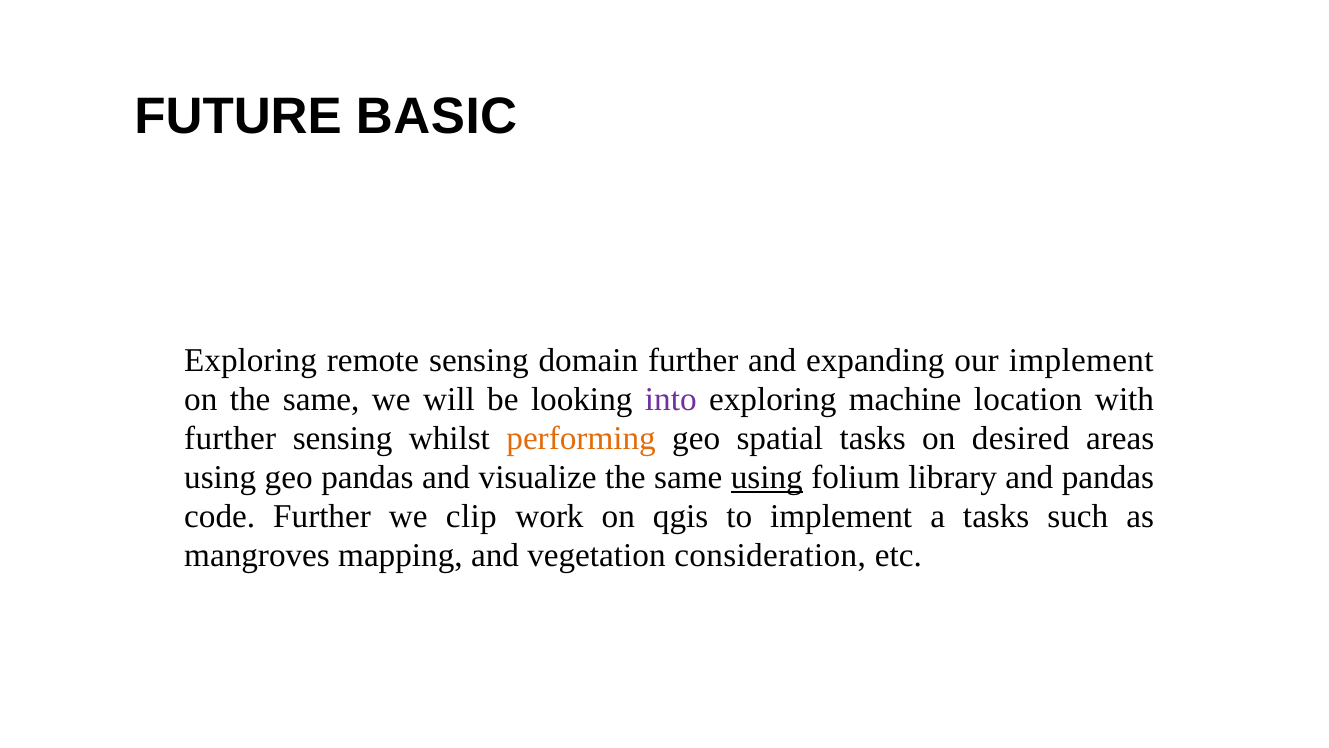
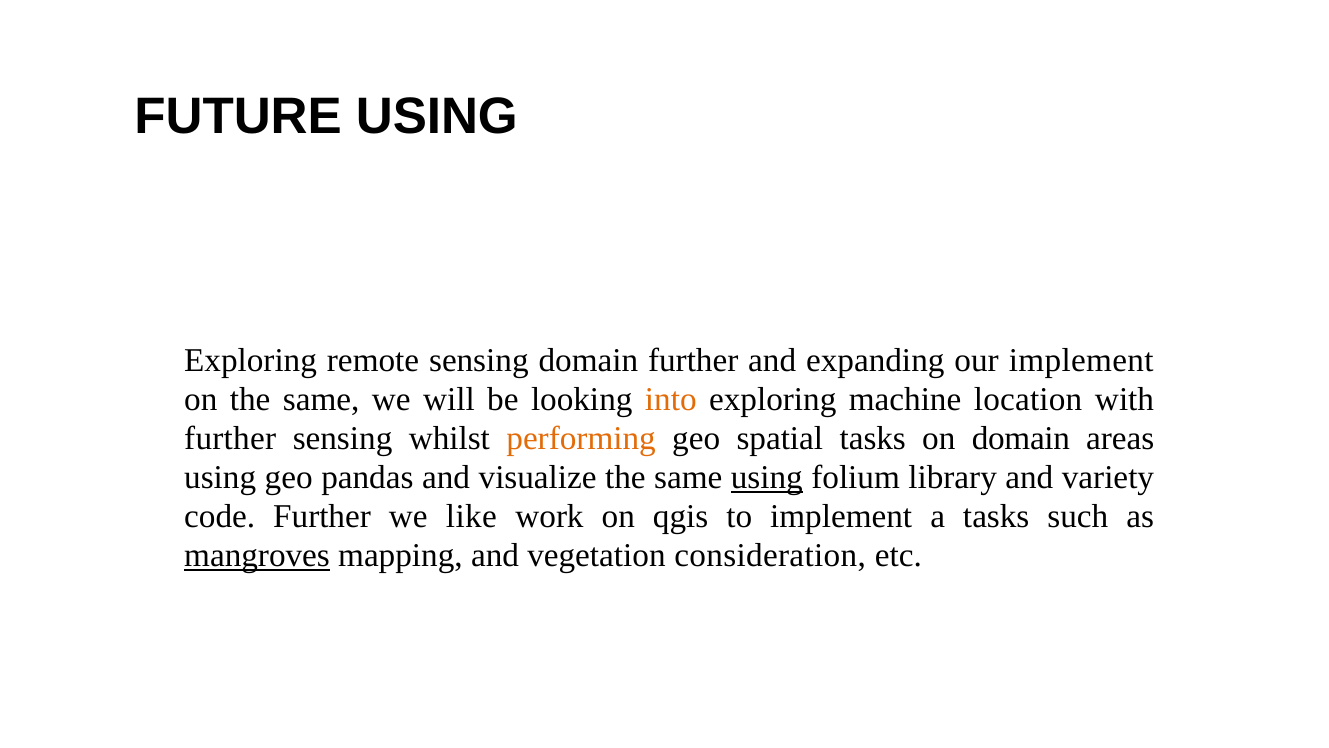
FUTURE BASIC: BASIC -> USING
into colour: purple -> orange
on desired: desired -> domain
and pandas: pandas -> variety
clip: clip -> like
mangroves underline: none -> present
